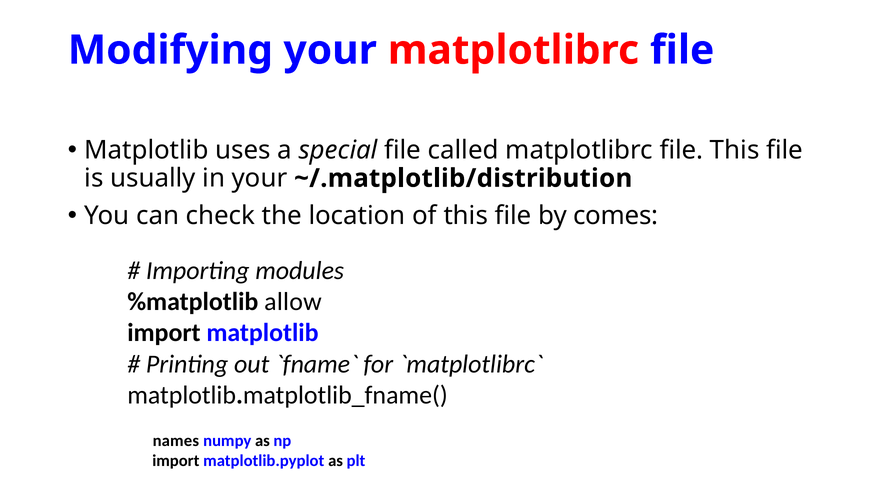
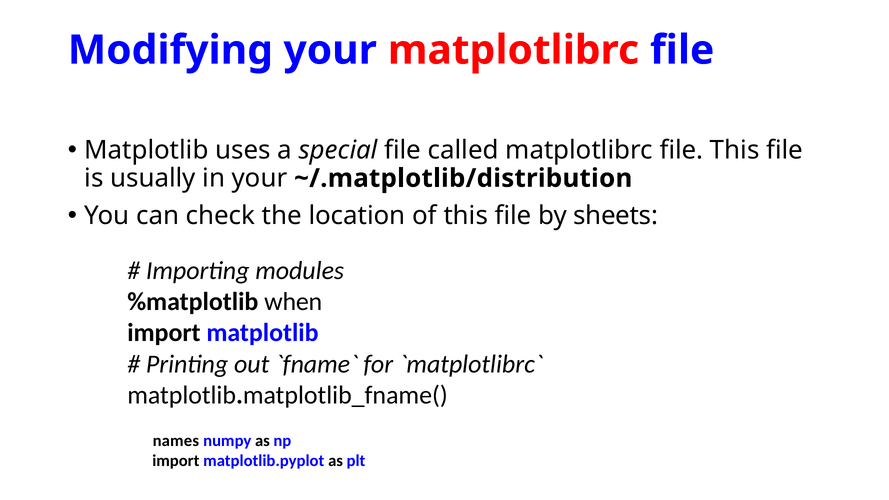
comes: comes -> sheets
allow: allow -> when
